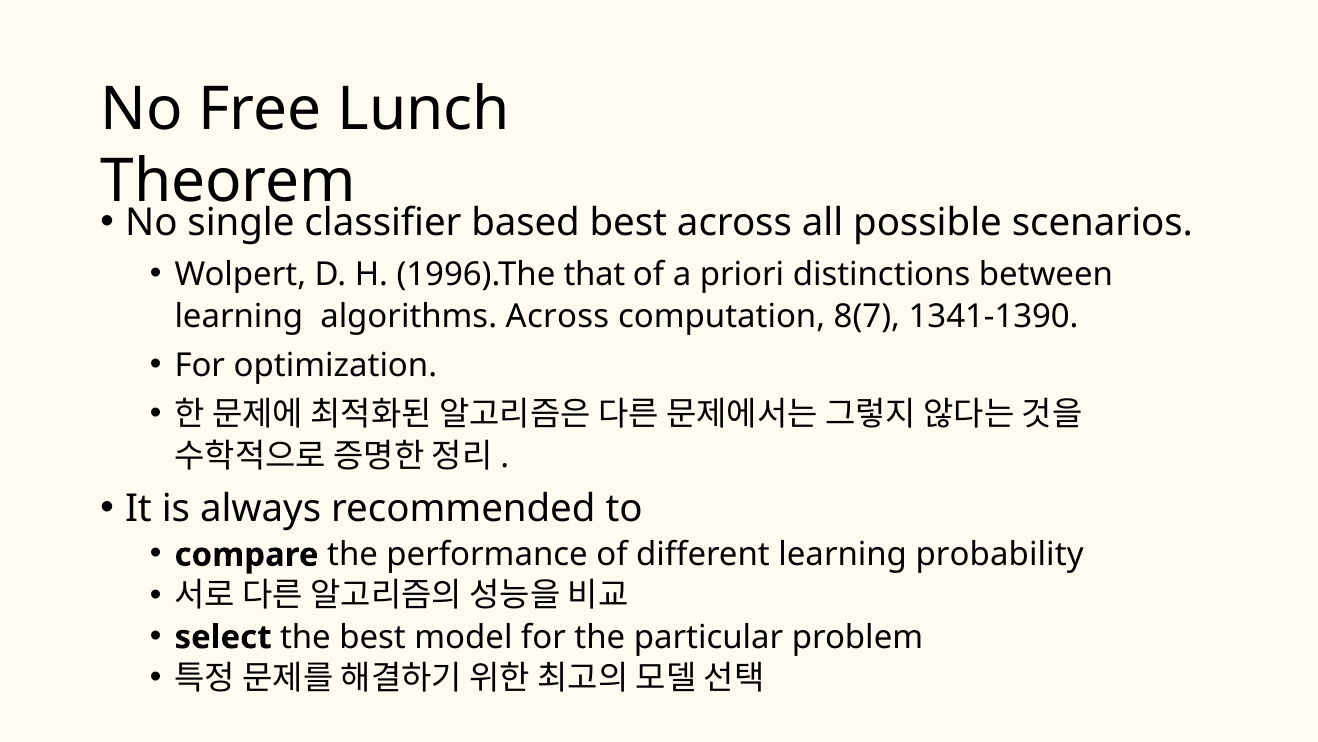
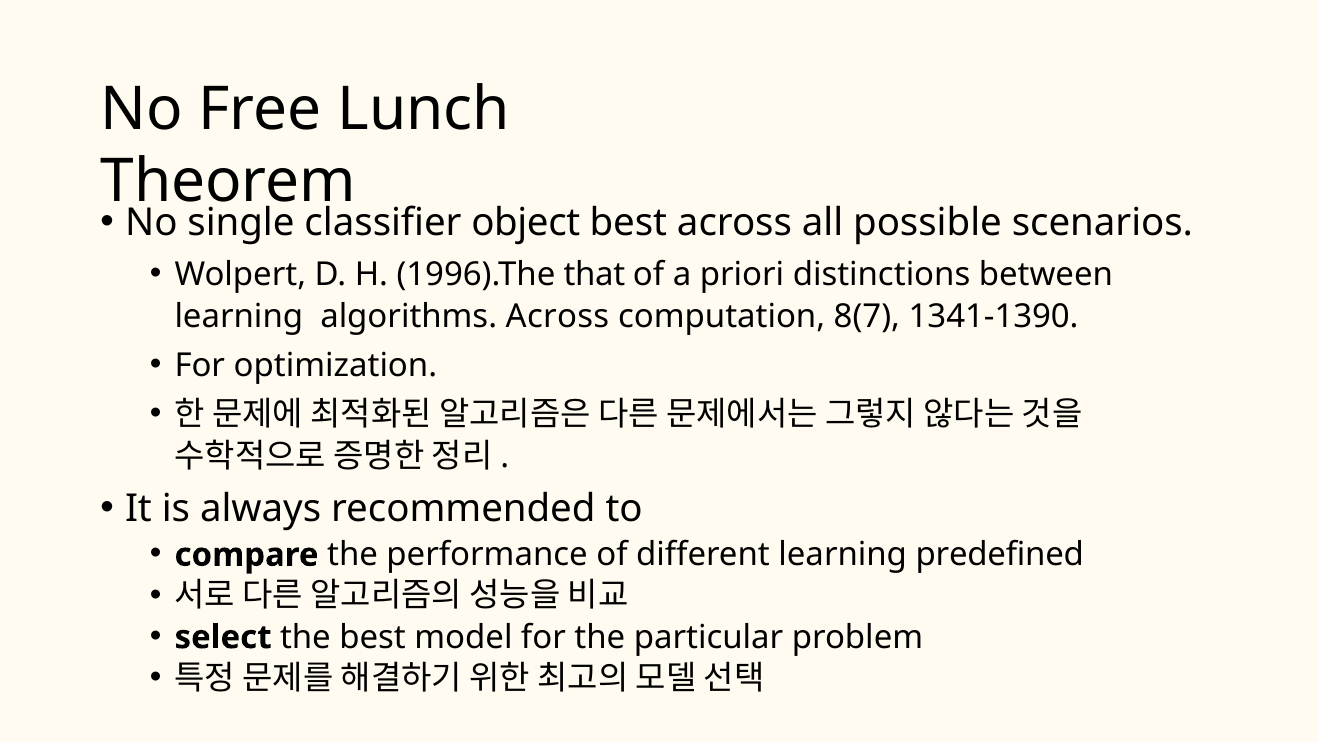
based: based -> object
probability: probability -> predefined
